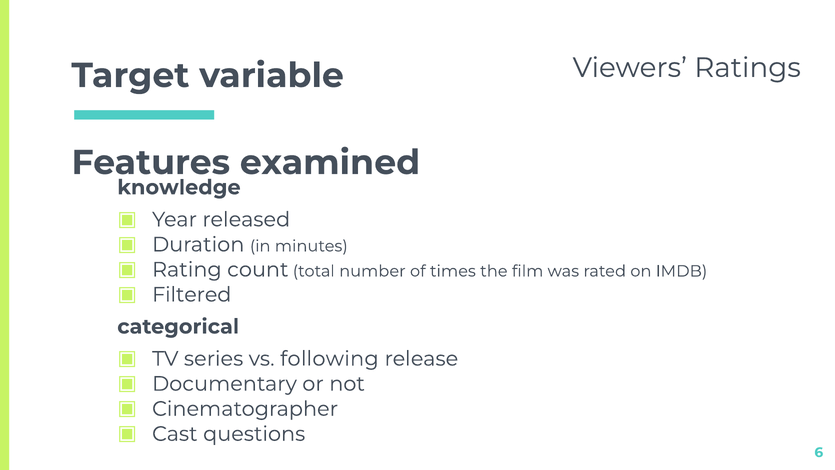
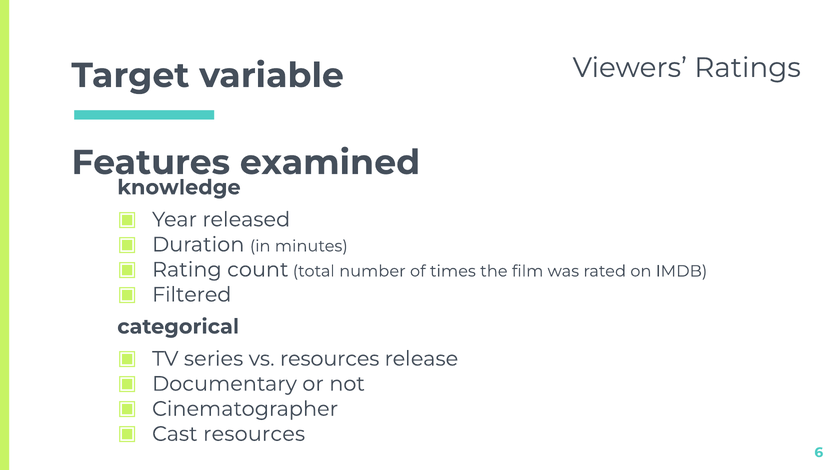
vs following: following -> resources
Cast questions: questions -> resources
